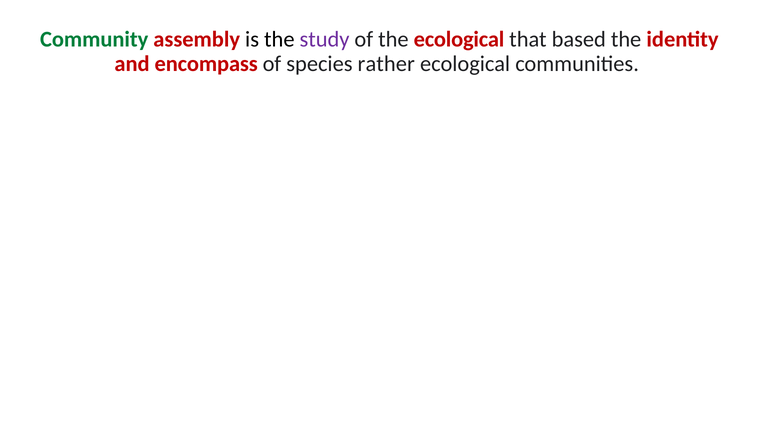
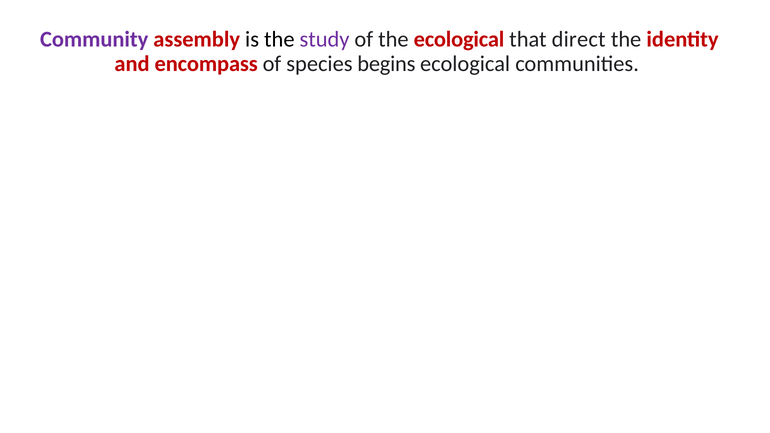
Community colour: green -> purple
based: based -> direct
rather: rather -> begins
